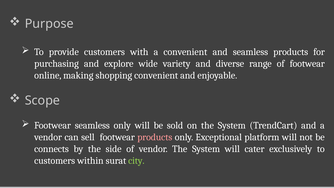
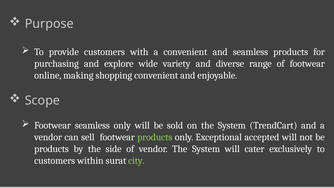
products at (155, 137) colour: pink -> light green
platform: platform -> accepted
connects at (52, 149): connects -> products
